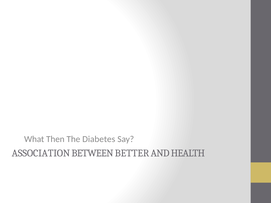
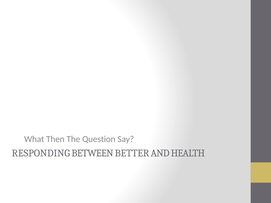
Diabetes: Diabetes -> Question
ASSOCIATION: ASSOCIATION -> RESPONDING
